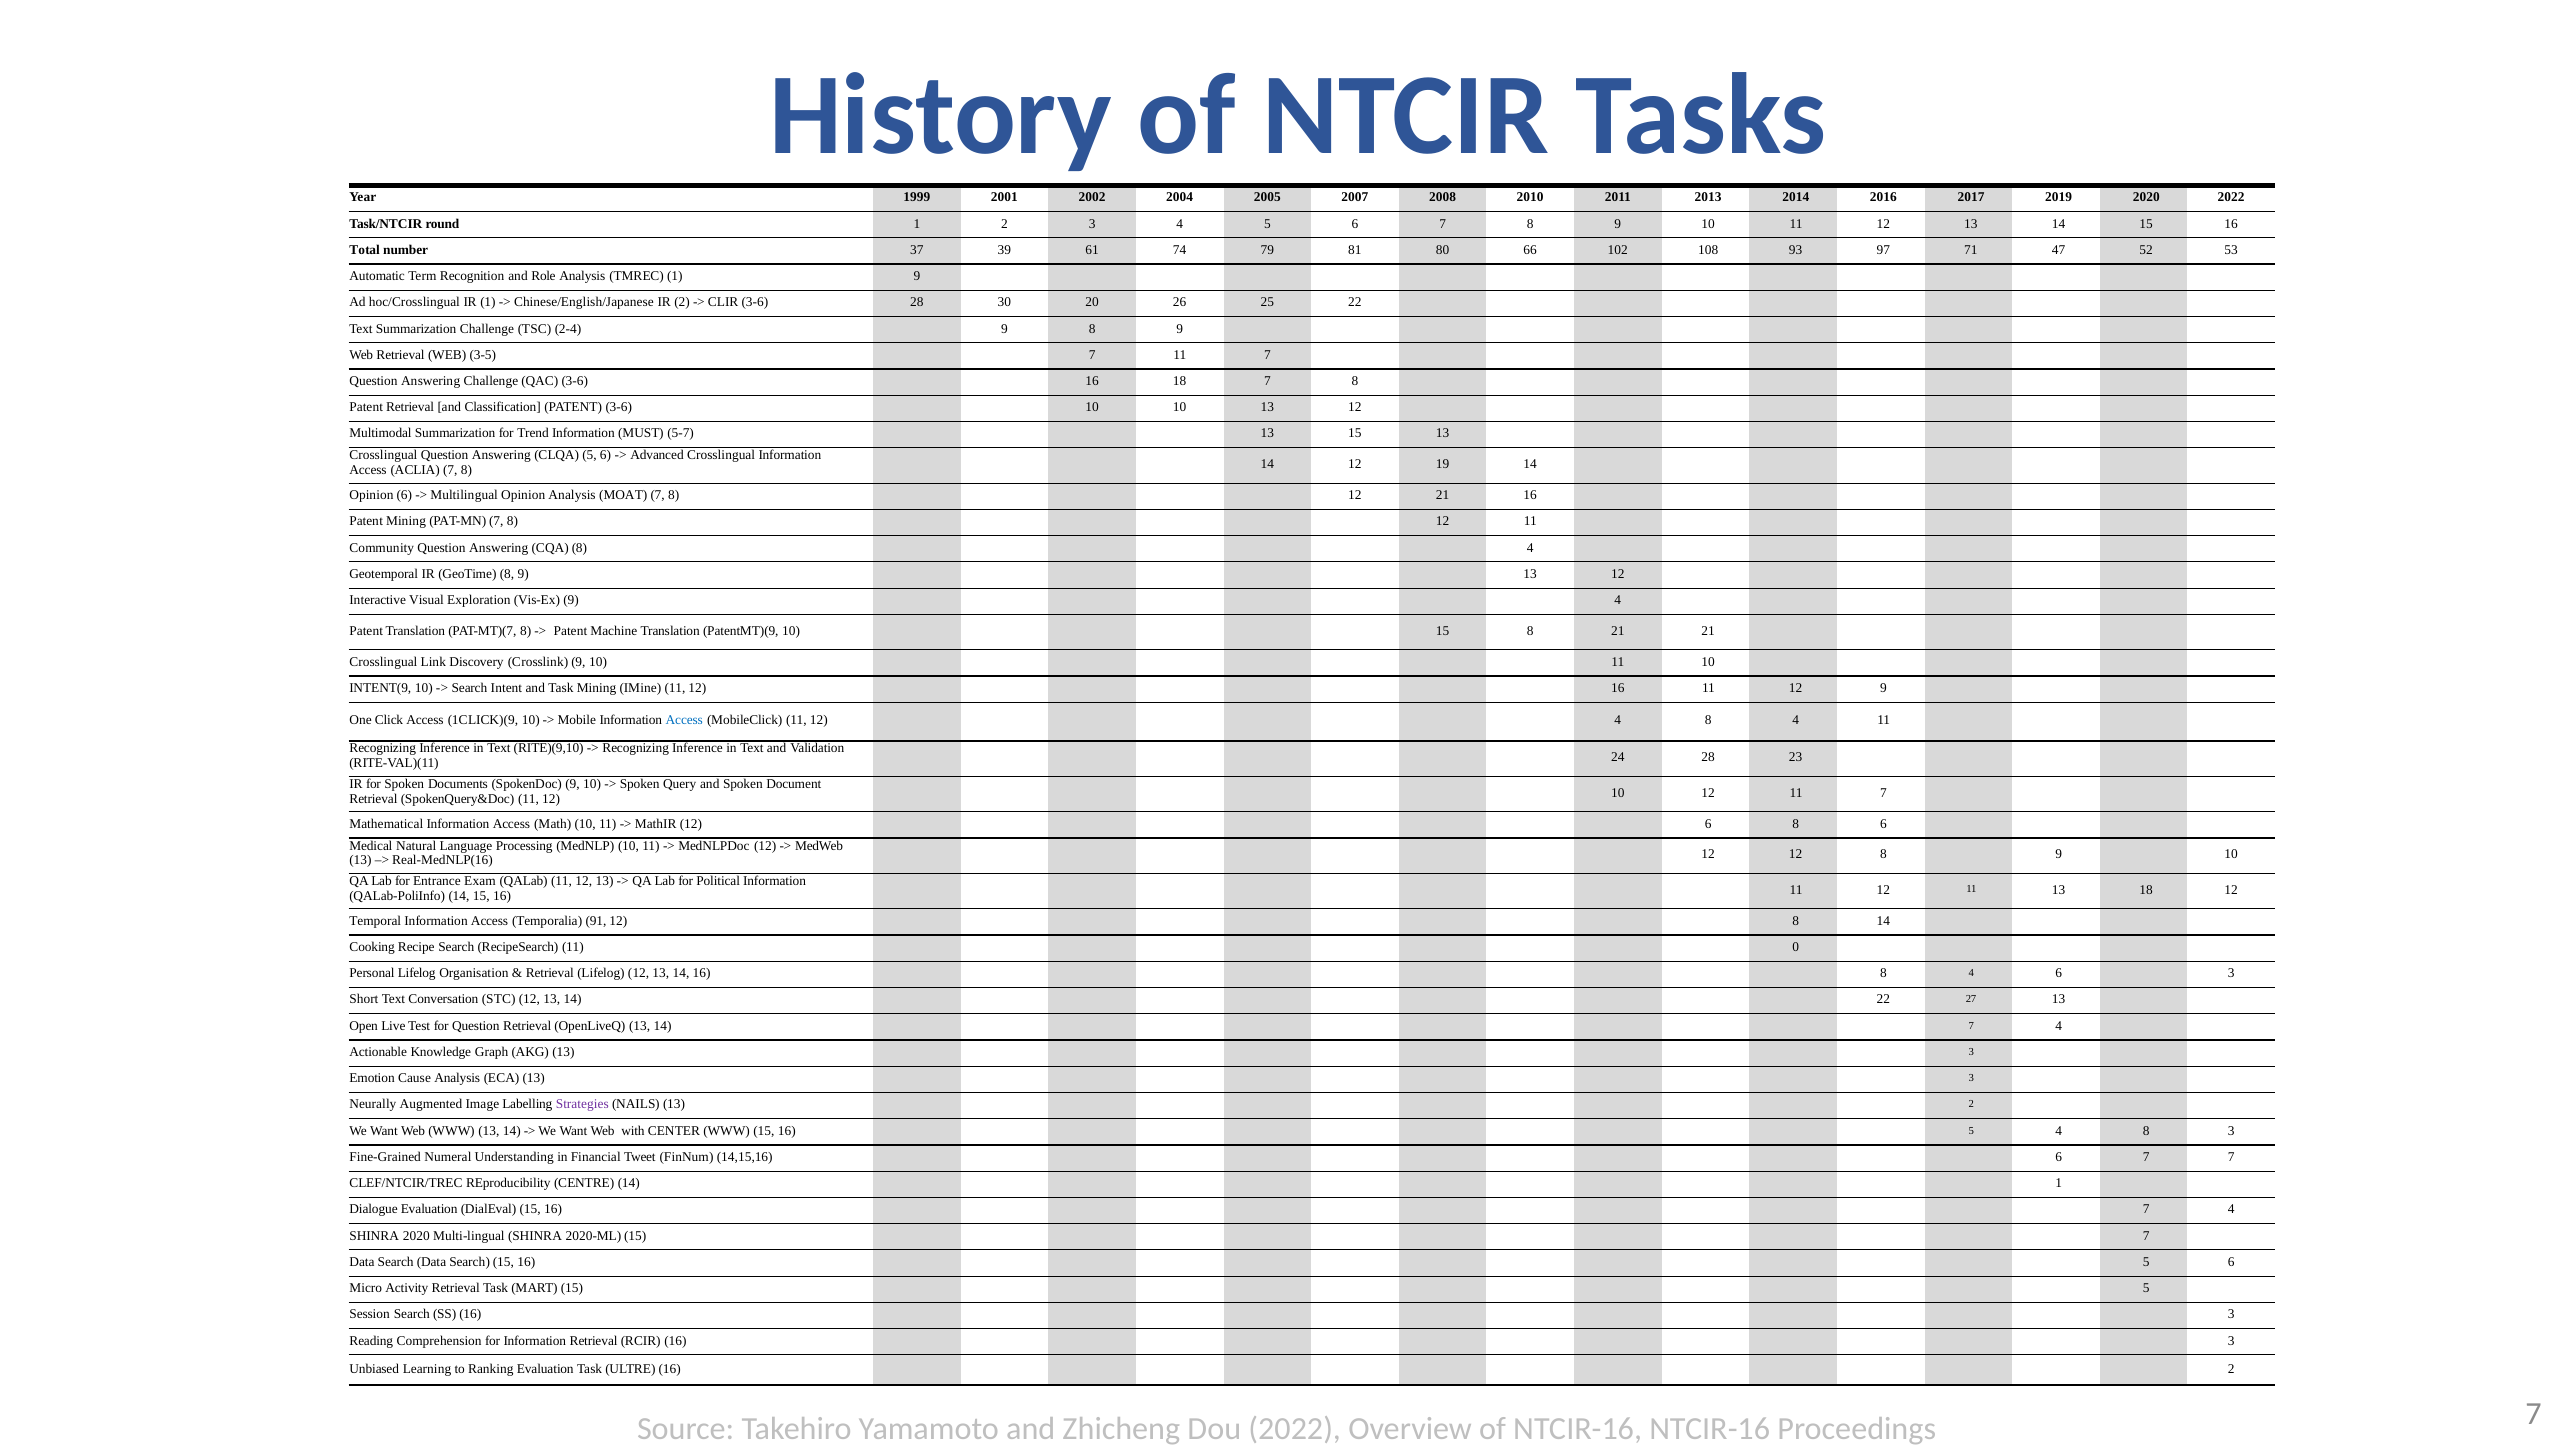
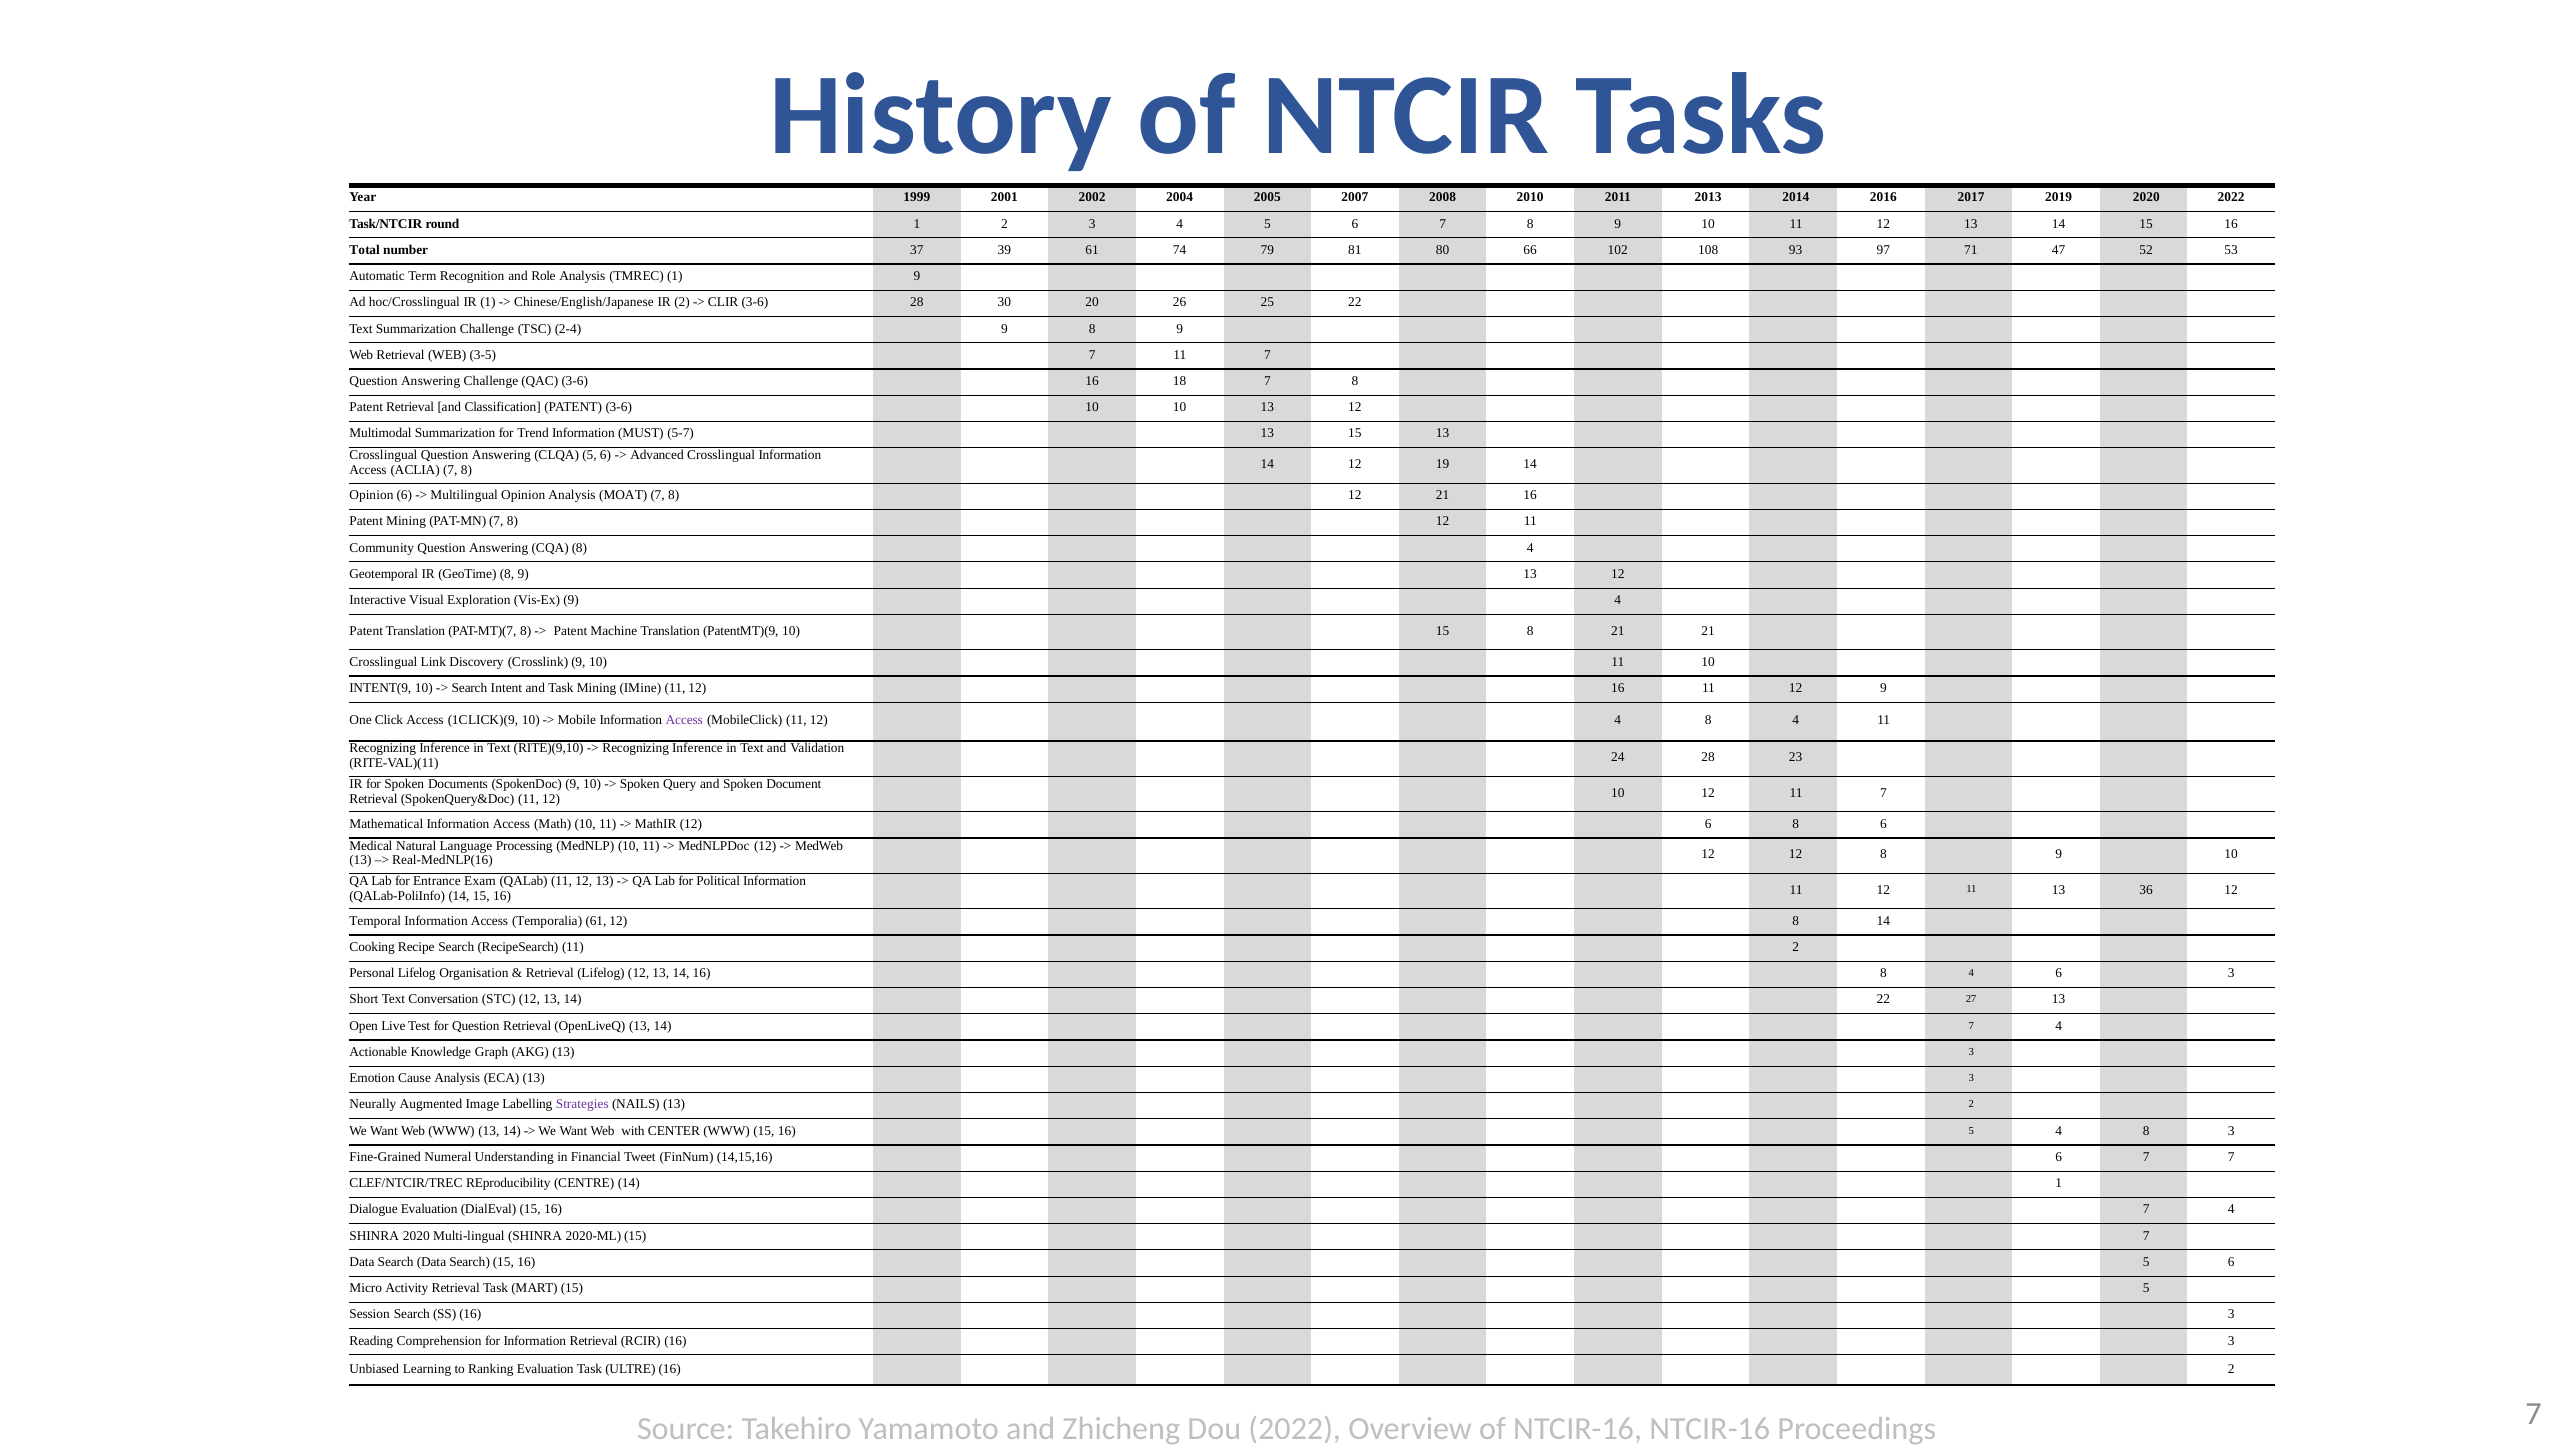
Access at (684, 720) colour: blue -> purple
13 18: 18 -> 36
Temporalia 91: 91 -> 61
11 0: 0 -> 2
